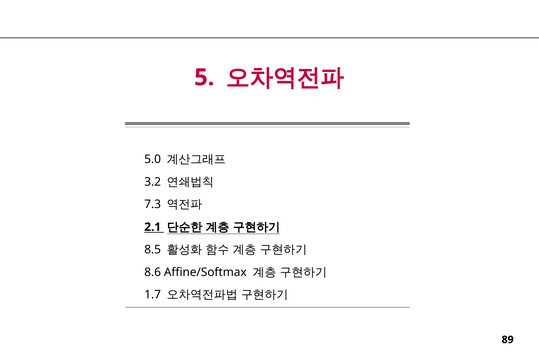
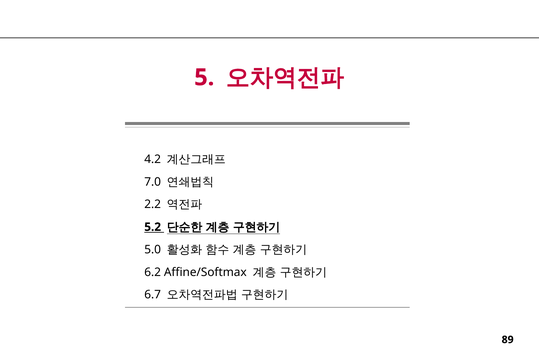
5.0: 5.0 -> 4.2
3.2: 3.2 -> 7.0
7.3: 7.3 -> 2.2
2.1: 2.1 -> 5.2
8.5: 8.5 -> 5.0
8.6: 8.6 -> 6.2
1.7: 1.7 -> 6.7
